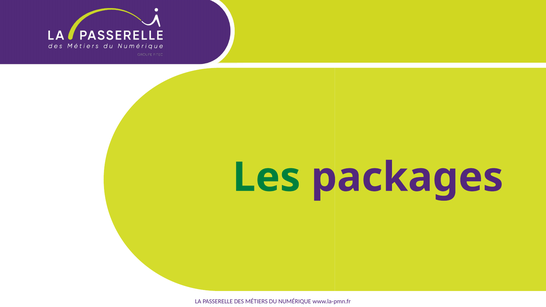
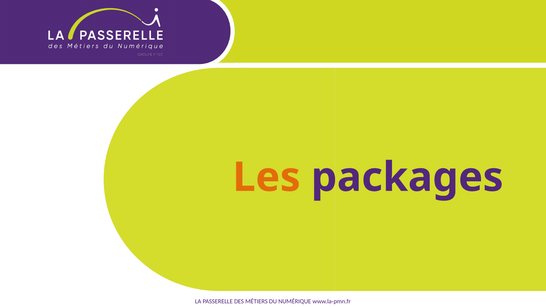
Les colour: green -> orange
